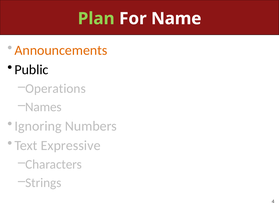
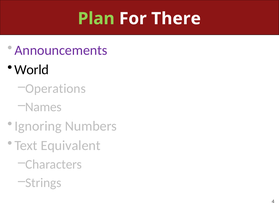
Name: Name -> There
Announcements colour: orange -> purple
Public: Public -> World
Expressive: Expressive -> Equivalent
